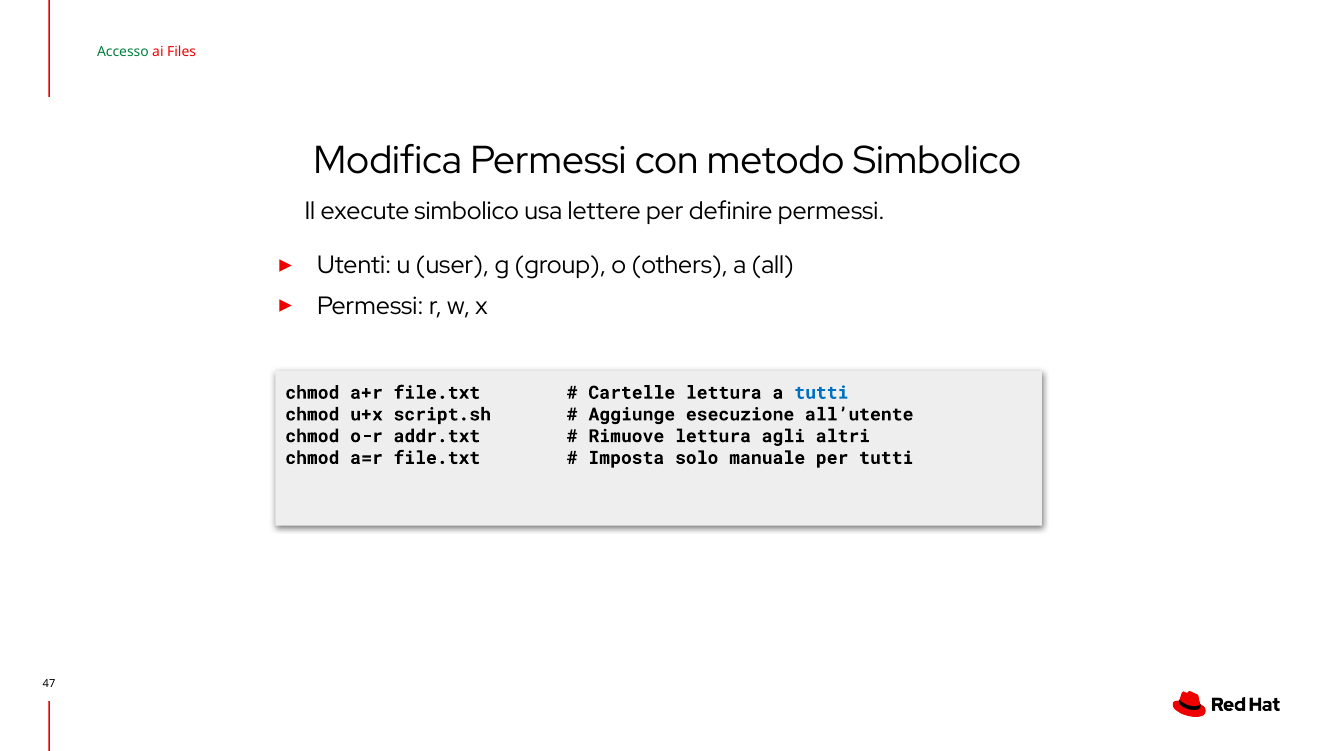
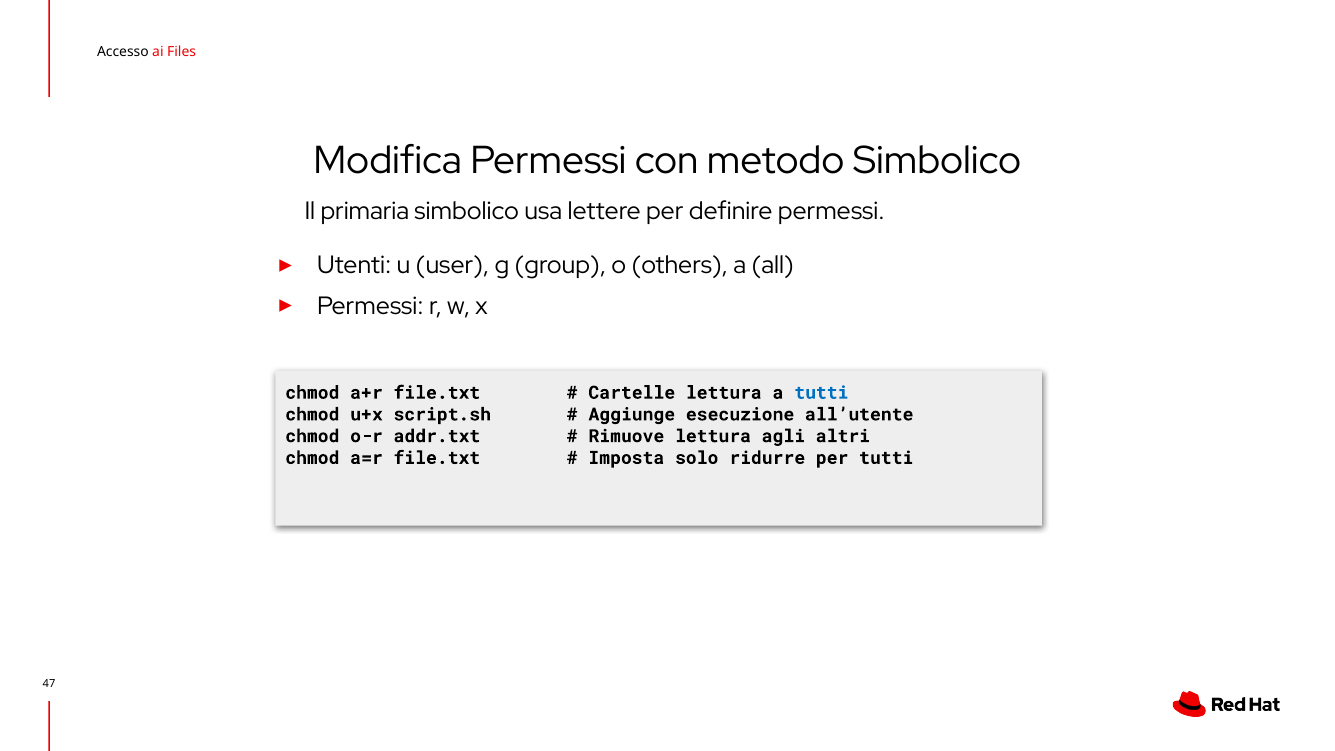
Accesso colour: green -> black
execute: execute -> primaria
manuale: manuale -> ridurre
